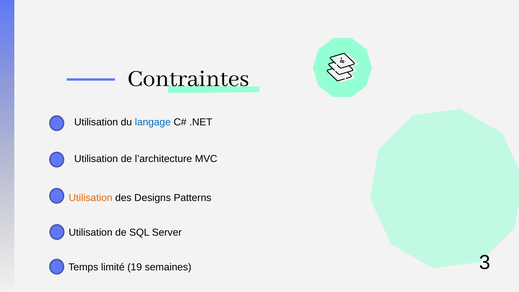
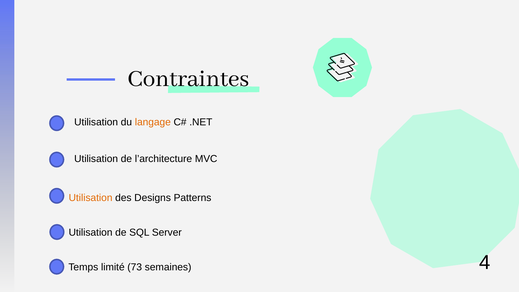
langage colour: blue -> orange
19: 19 -> 73
3: 3 -> 4
